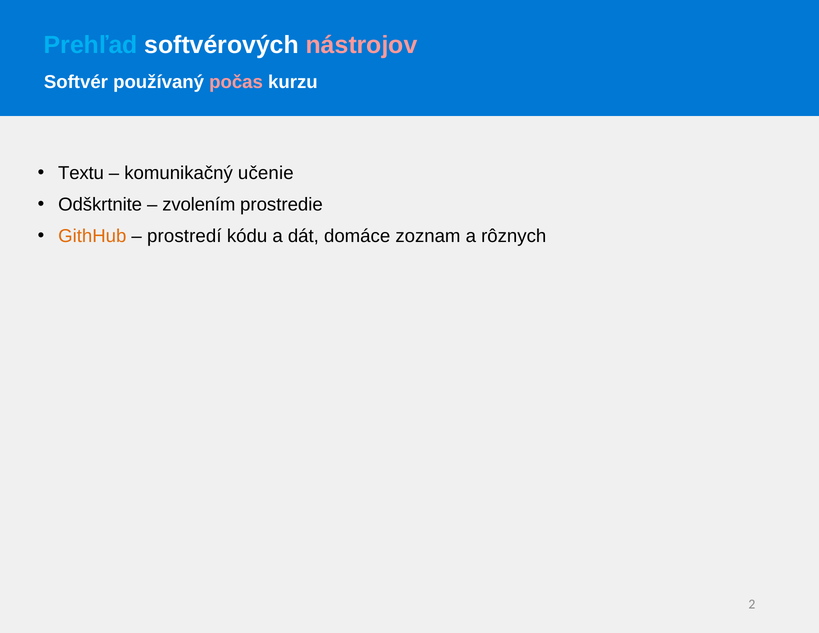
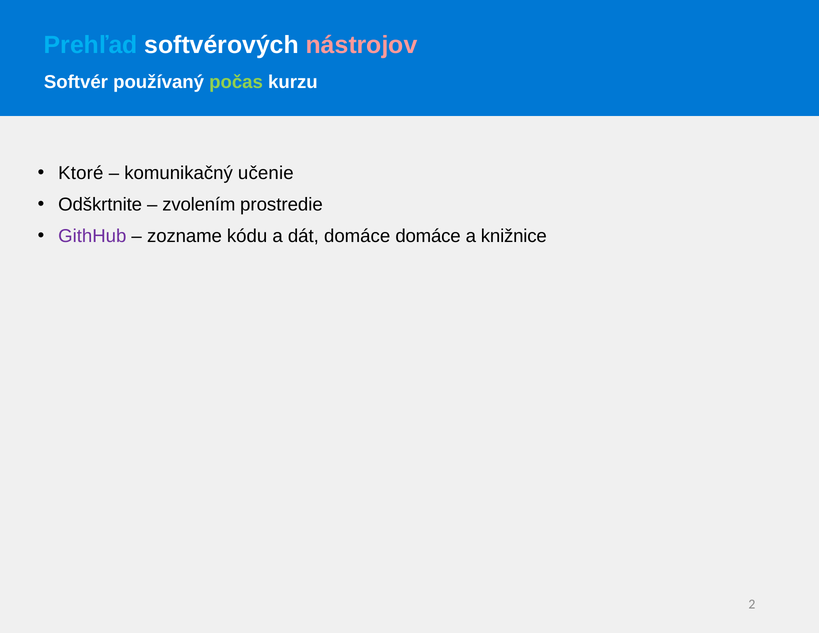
počas colour: pink -> light green
Textu: Textu -> Ktoré
GithHub colour: orange -> purple
prostredí: prostredí -> zozname
domáce zoznam: zoznam -> domáce
rôznych: rôznych -> knižnice
